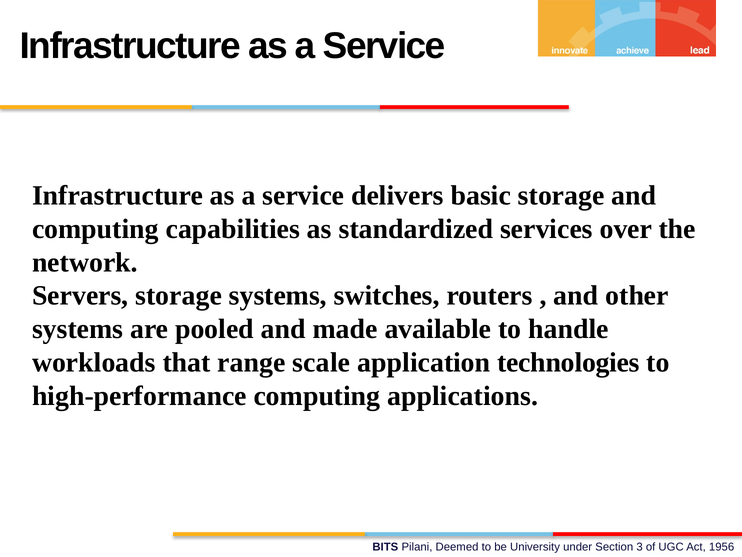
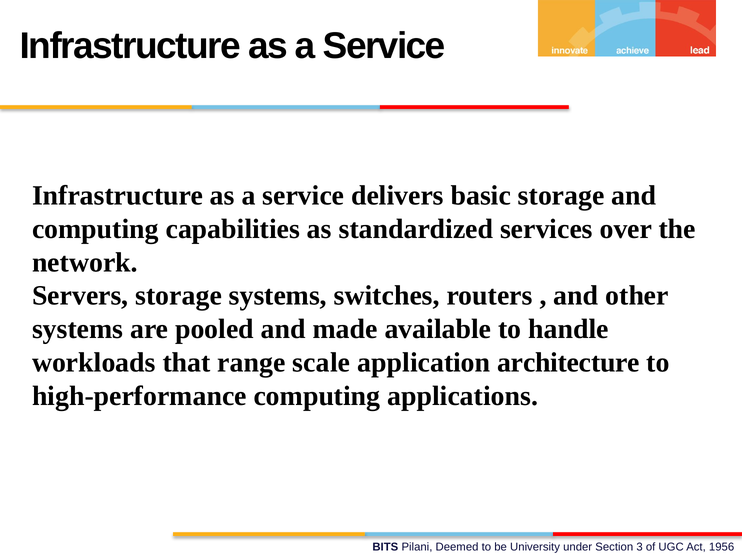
technologies: technologies -> architecture
